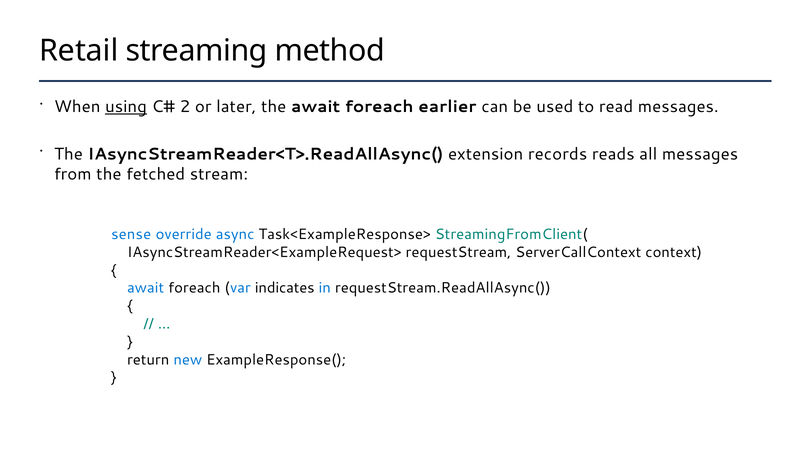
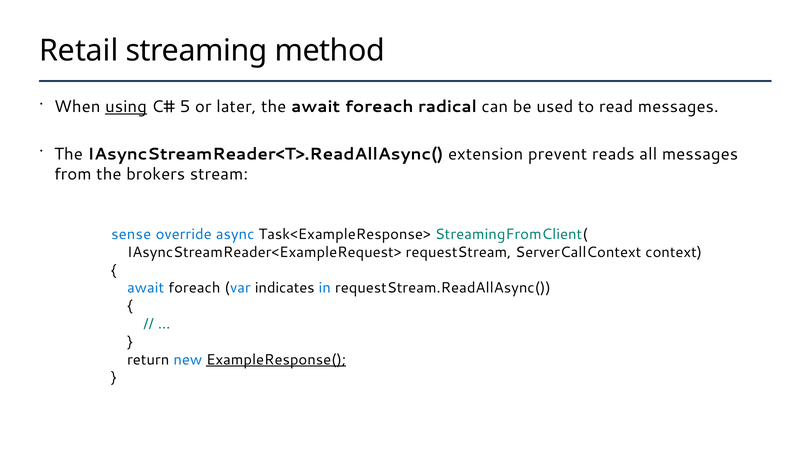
2: 2 -> 5
earlier: earlier -> radical
records: records -> prevent
fetched: fetched -> brokers
ExampleResponse( underline: none -> present
